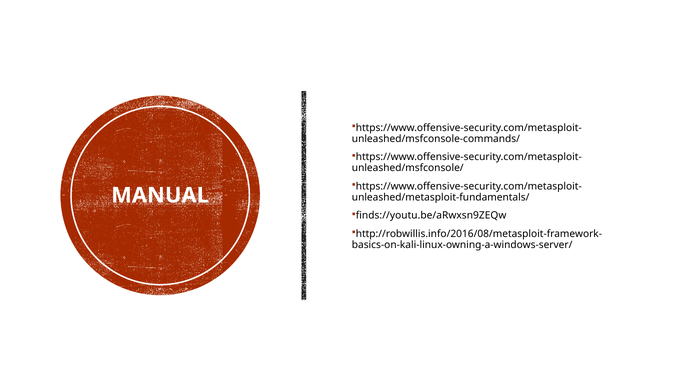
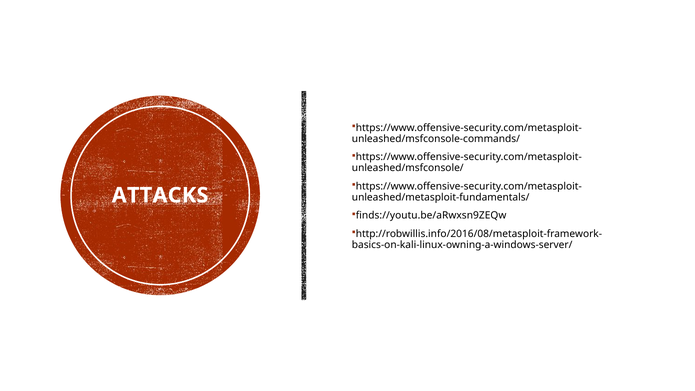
MANUAL: MANUAL -> ATTACKS
